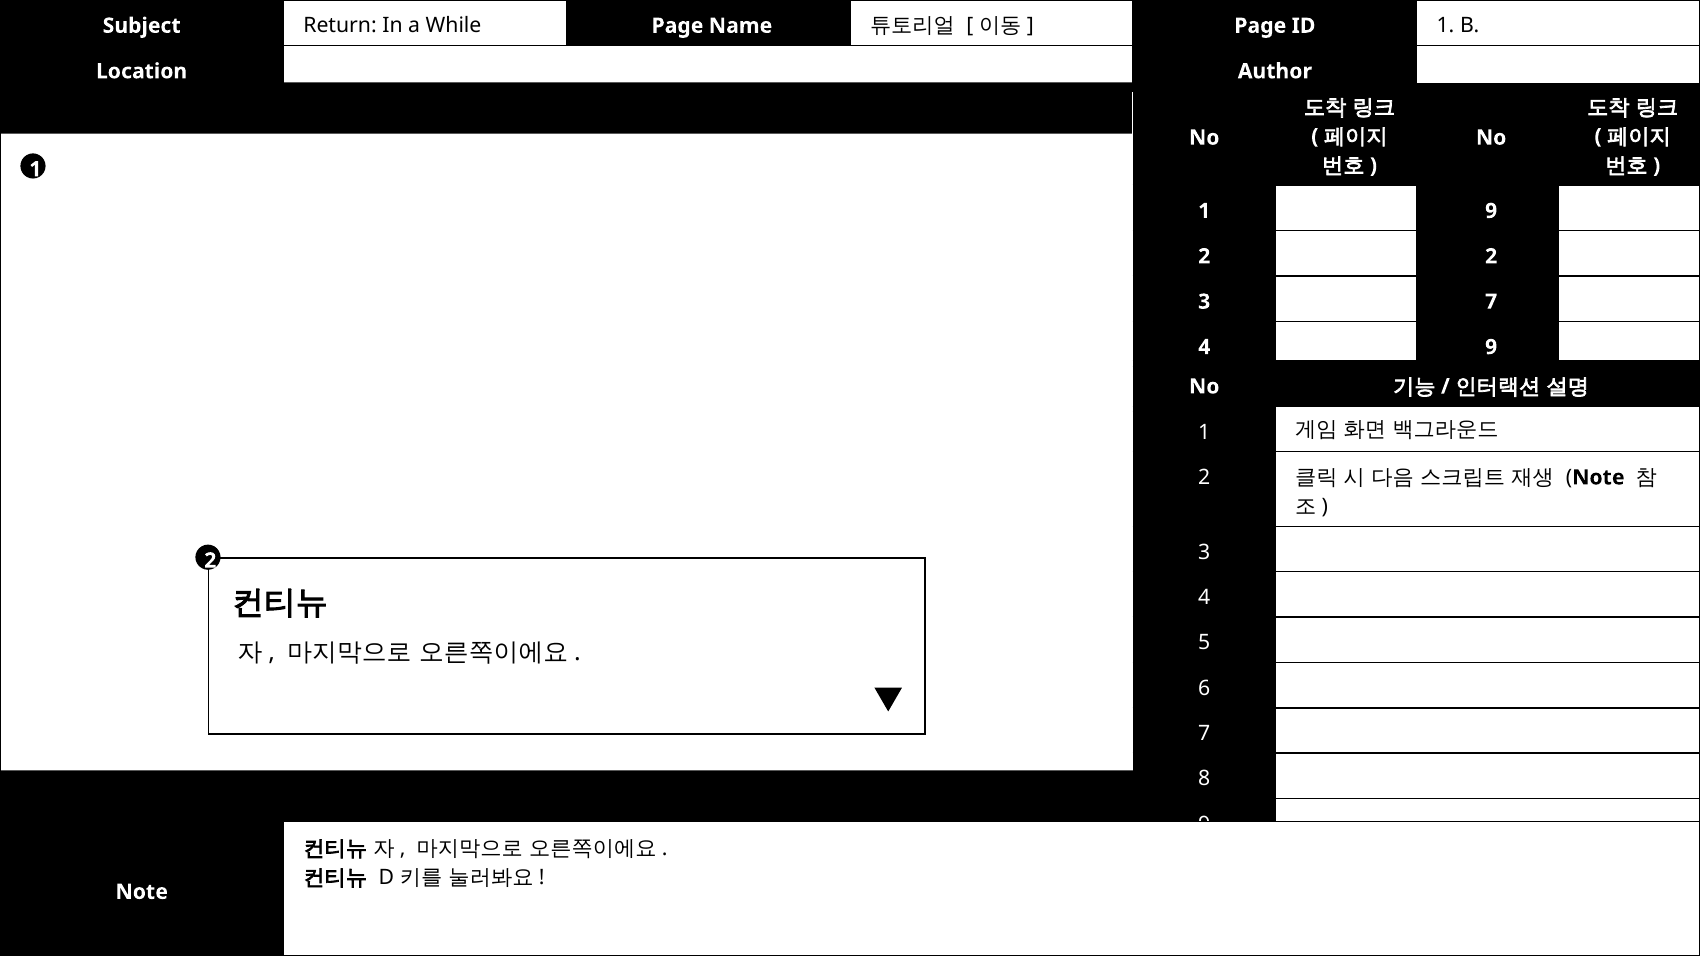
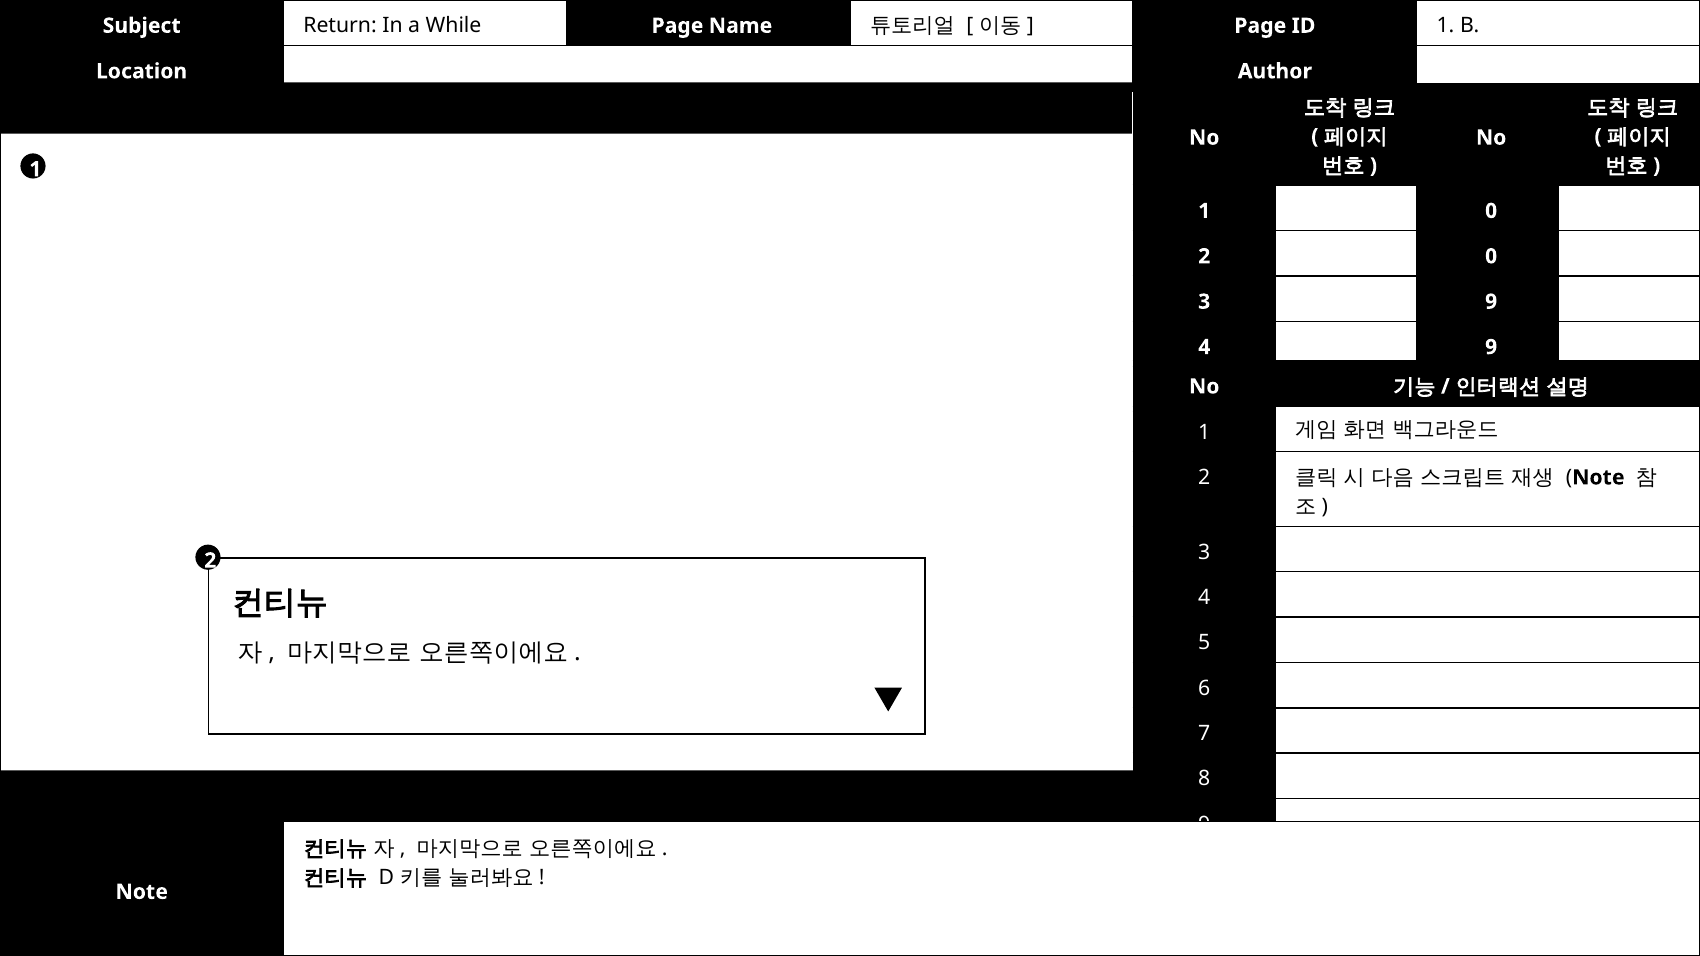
1 9: 9 -> 0
2 2: 2 -> 0
3 7: 7 -> 9
